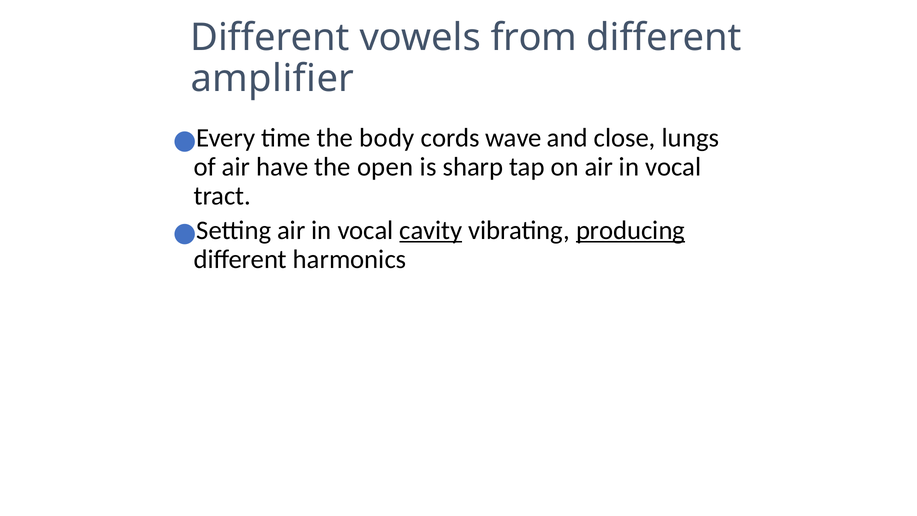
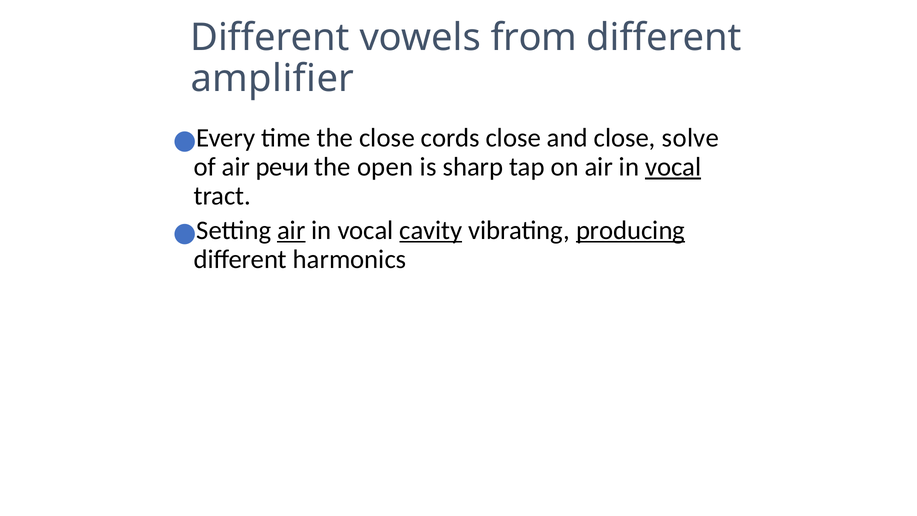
the body: body -> close
cords wave: wave -> close
lungs: lungs -> solve
have: have -> речи
vocal at (673, 167) underline: none -> present
air at (291, 230) underline: none -> present
